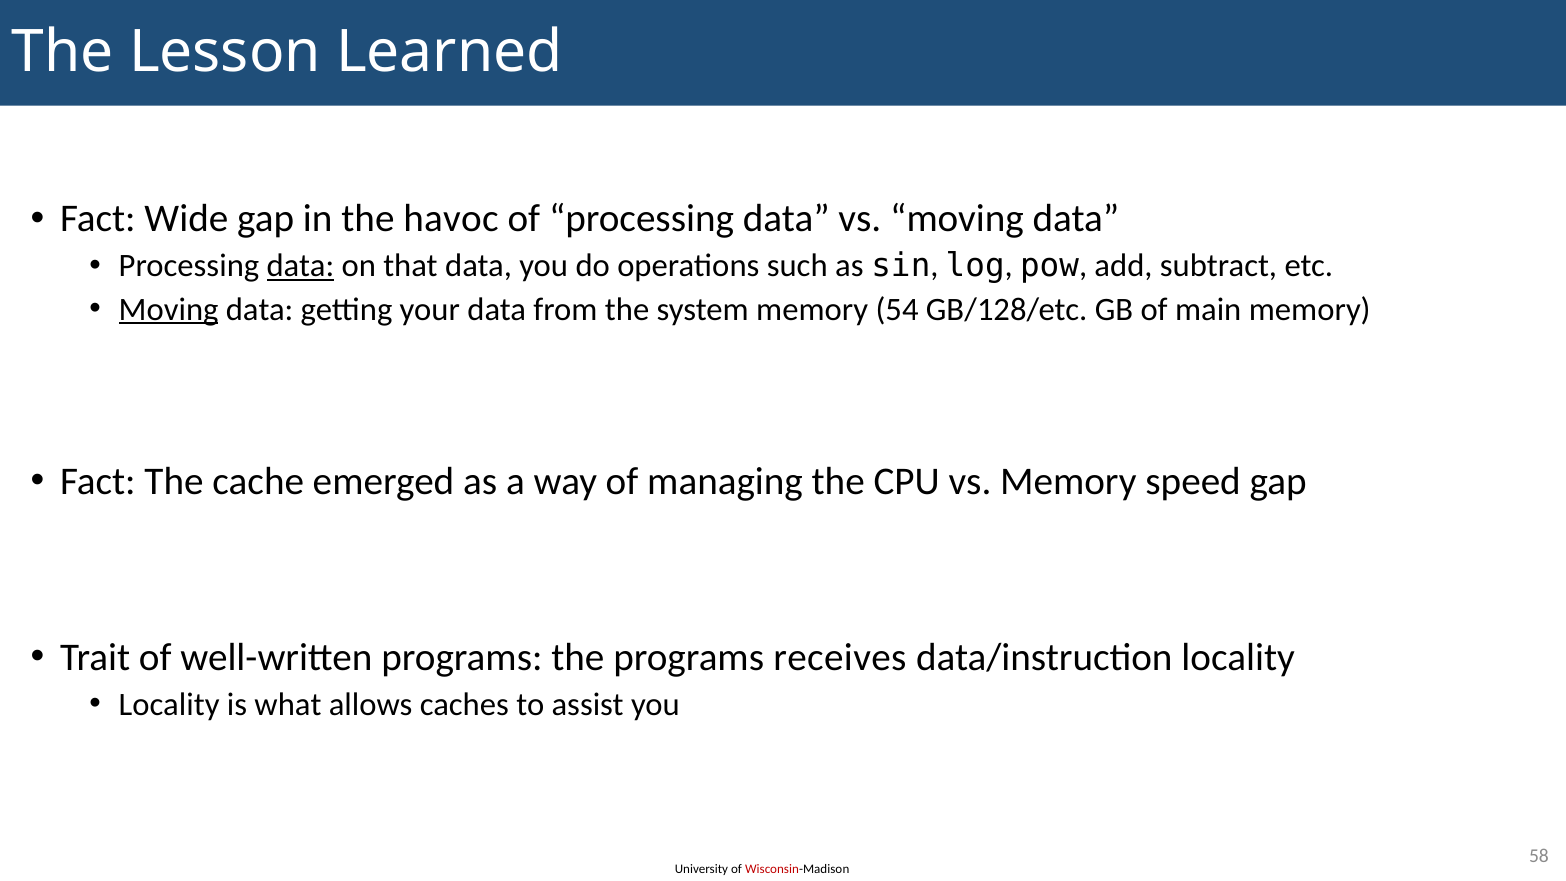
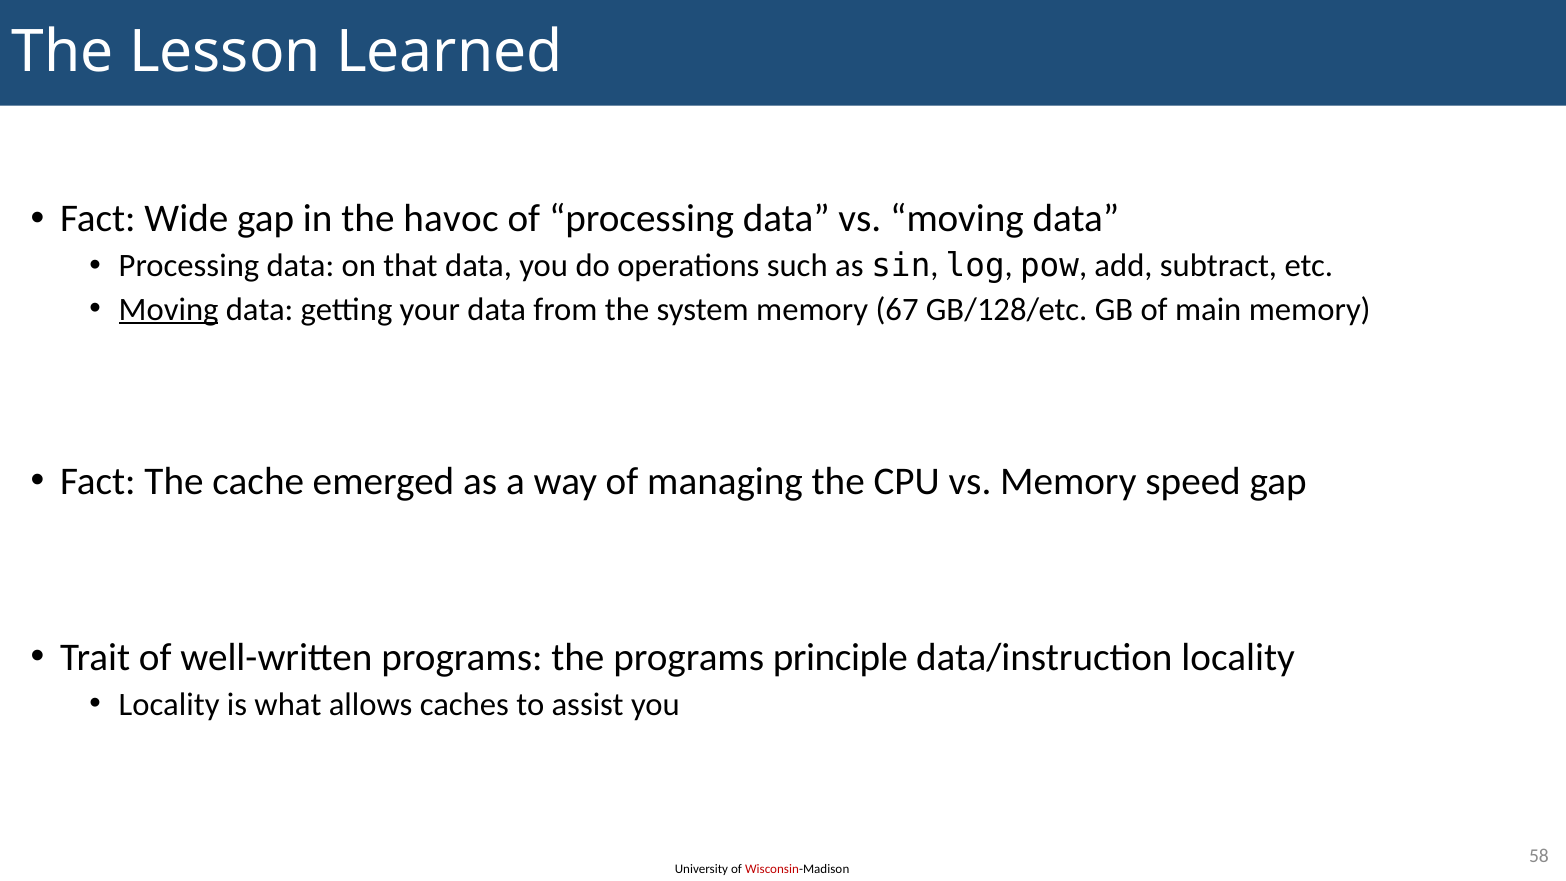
data at (300, 266) underline: present -> none
54: 54 -> 67
receives: receives -> principle
